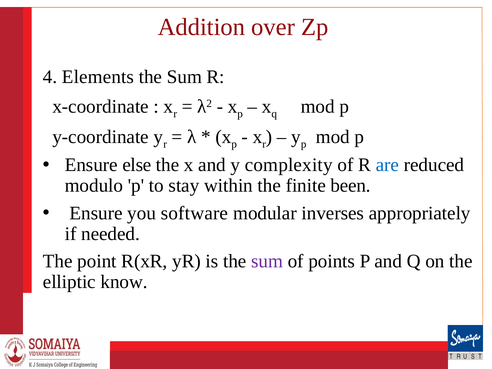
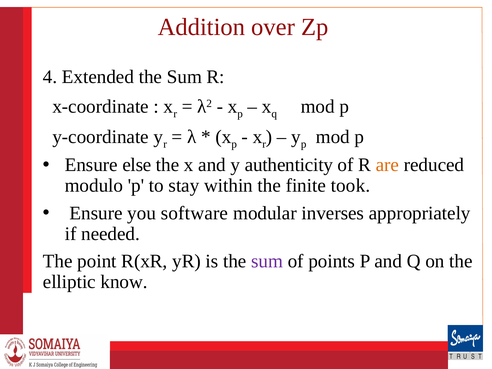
Elements: Elements -> Extended
complexity: complexity -> authenticity
are colour: blue -> orange
been: been -> took
